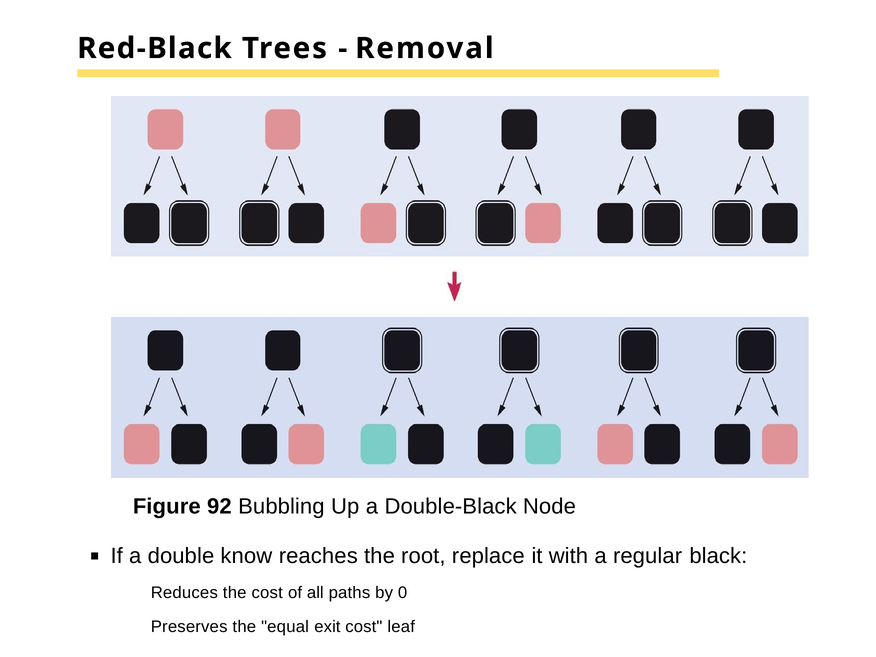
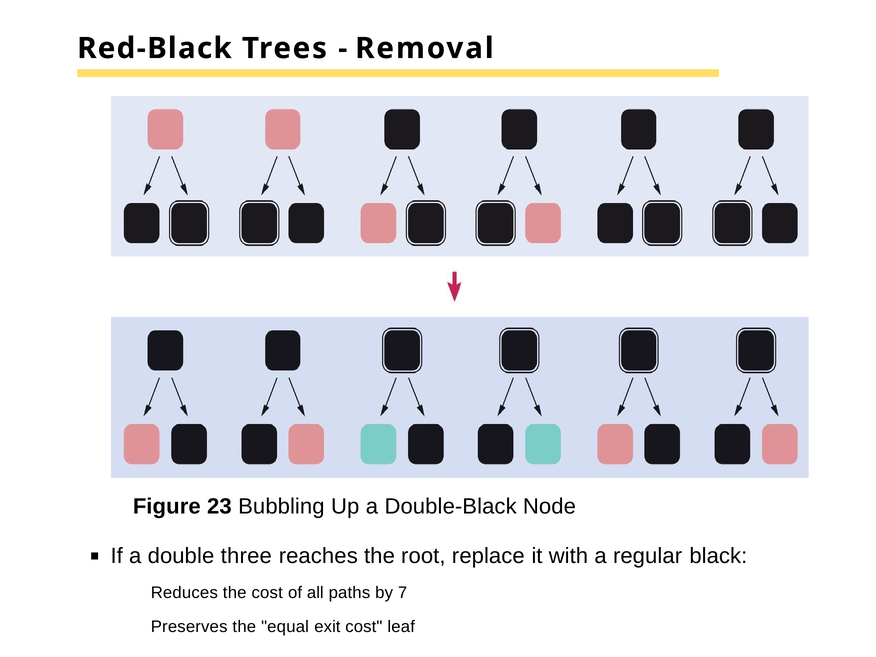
92: 92 -> 23
know: know -> three
0: 0 -> 7
